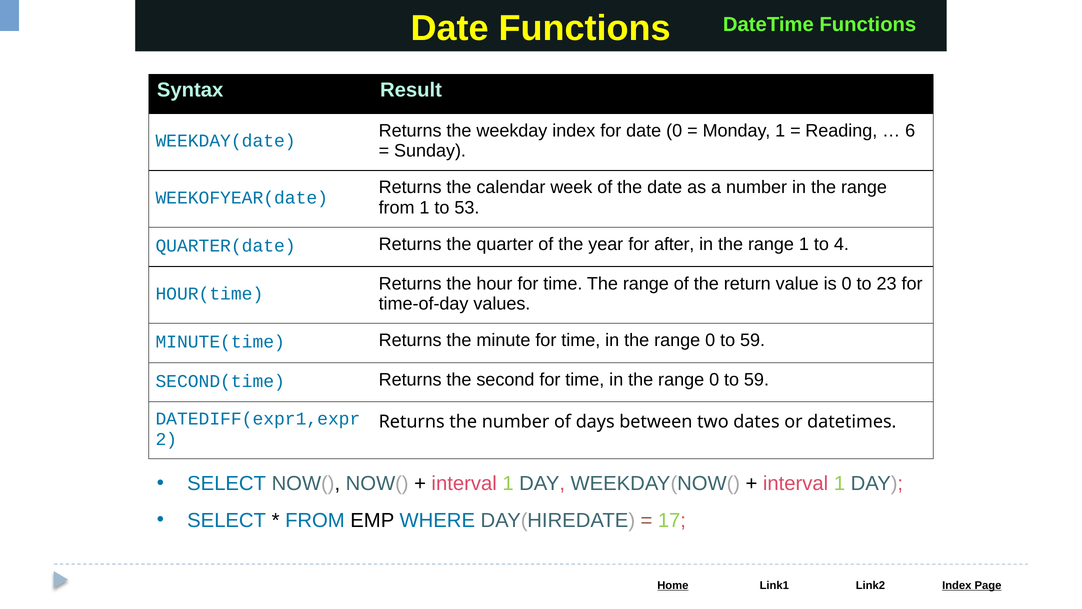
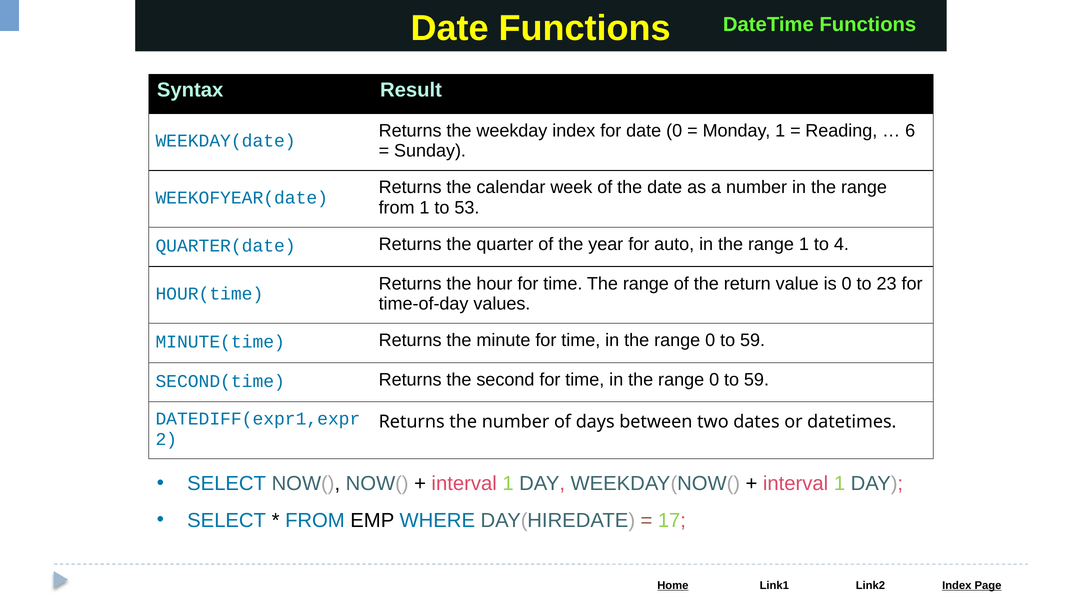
after: after -> auto
